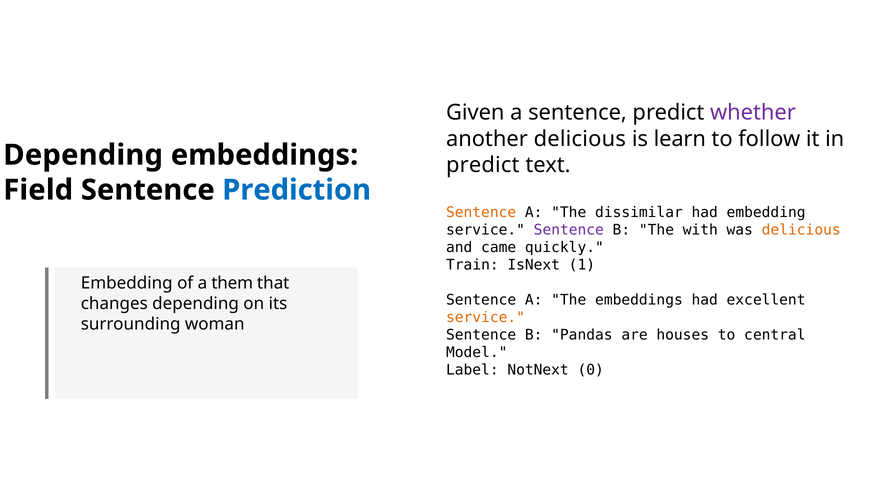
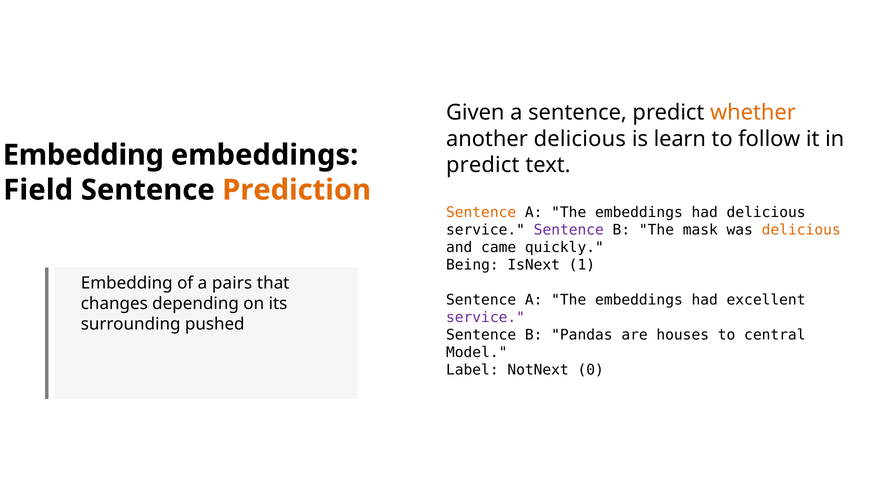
whether colour: purple -> orange
Depending at (83, 155): Depending -> Embedding
Prediction colour: blue -> orange
dissimilar at (639, 213): dissimilar -> embeddings
had embedding: embedding -> delicious
with: with -> mask
Train: Train -> Being
them: them -> pairs
service at (486, 318) colour: orange -> purple
woman: woman -> pushed
